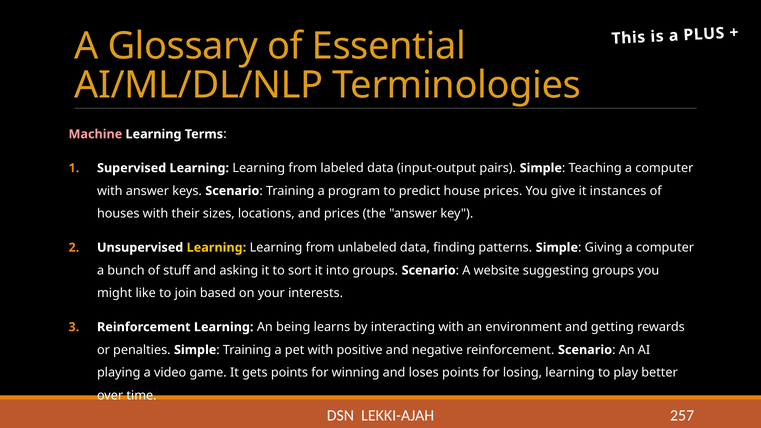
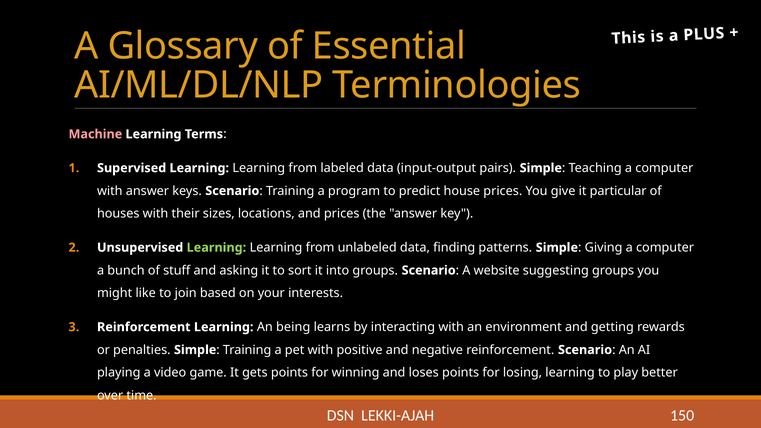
instances: instances -> particular
Learning at (216, 248) colour: yellow -> light green
257: 257 -> 150
